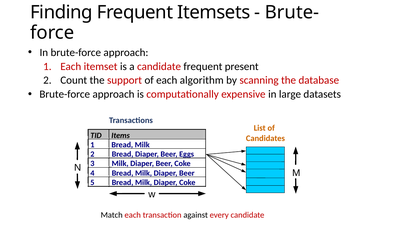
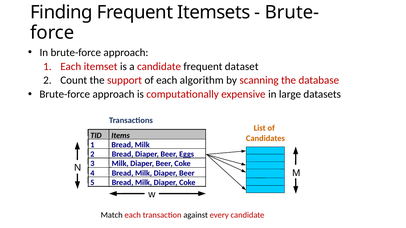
present: present -> dataset
